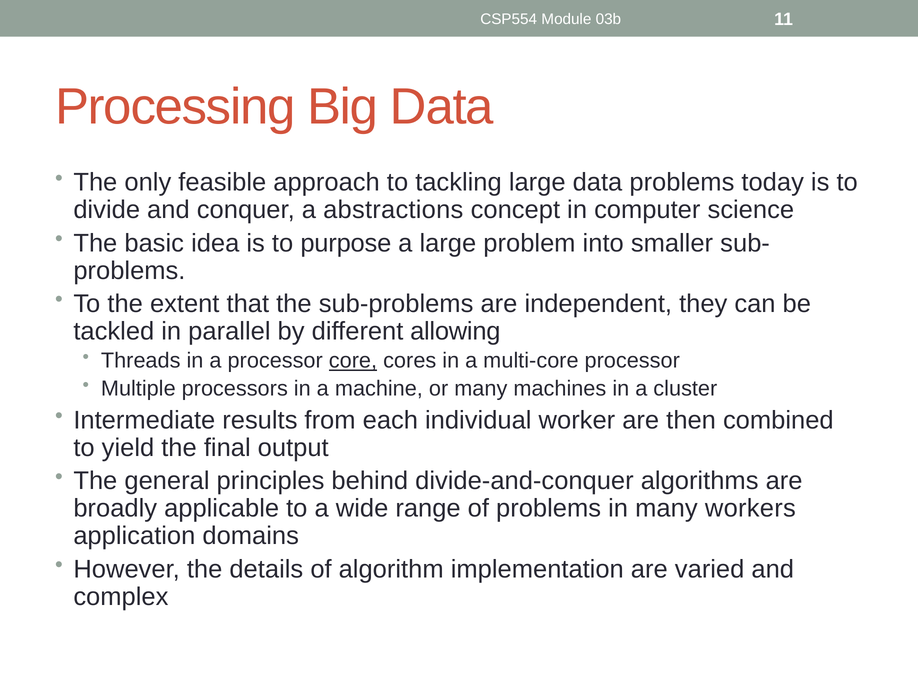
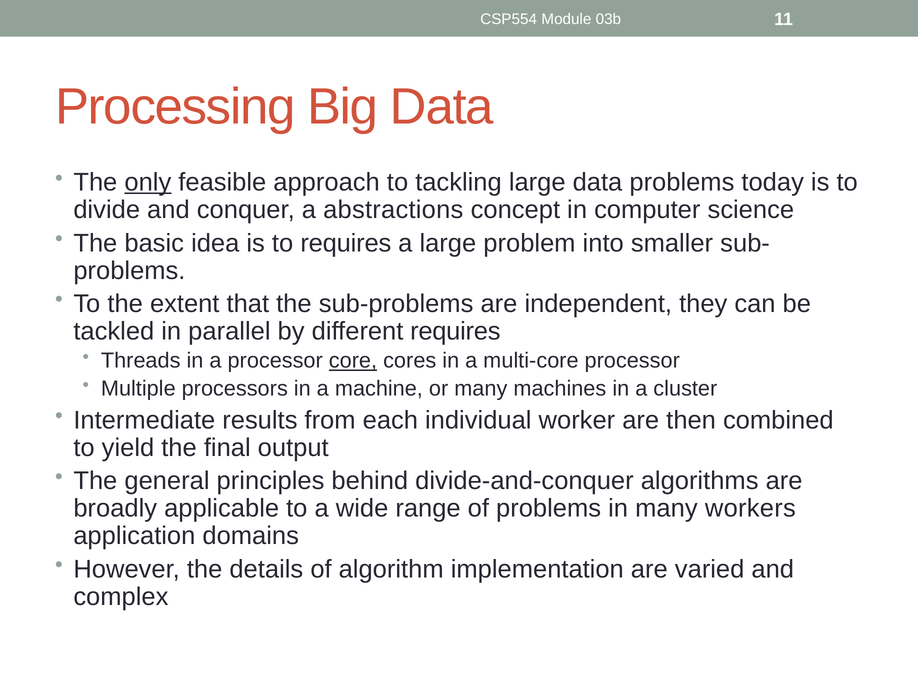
only underline: none -> present
to purpose: purpose -> requires
different allowing: allowing -> requires
